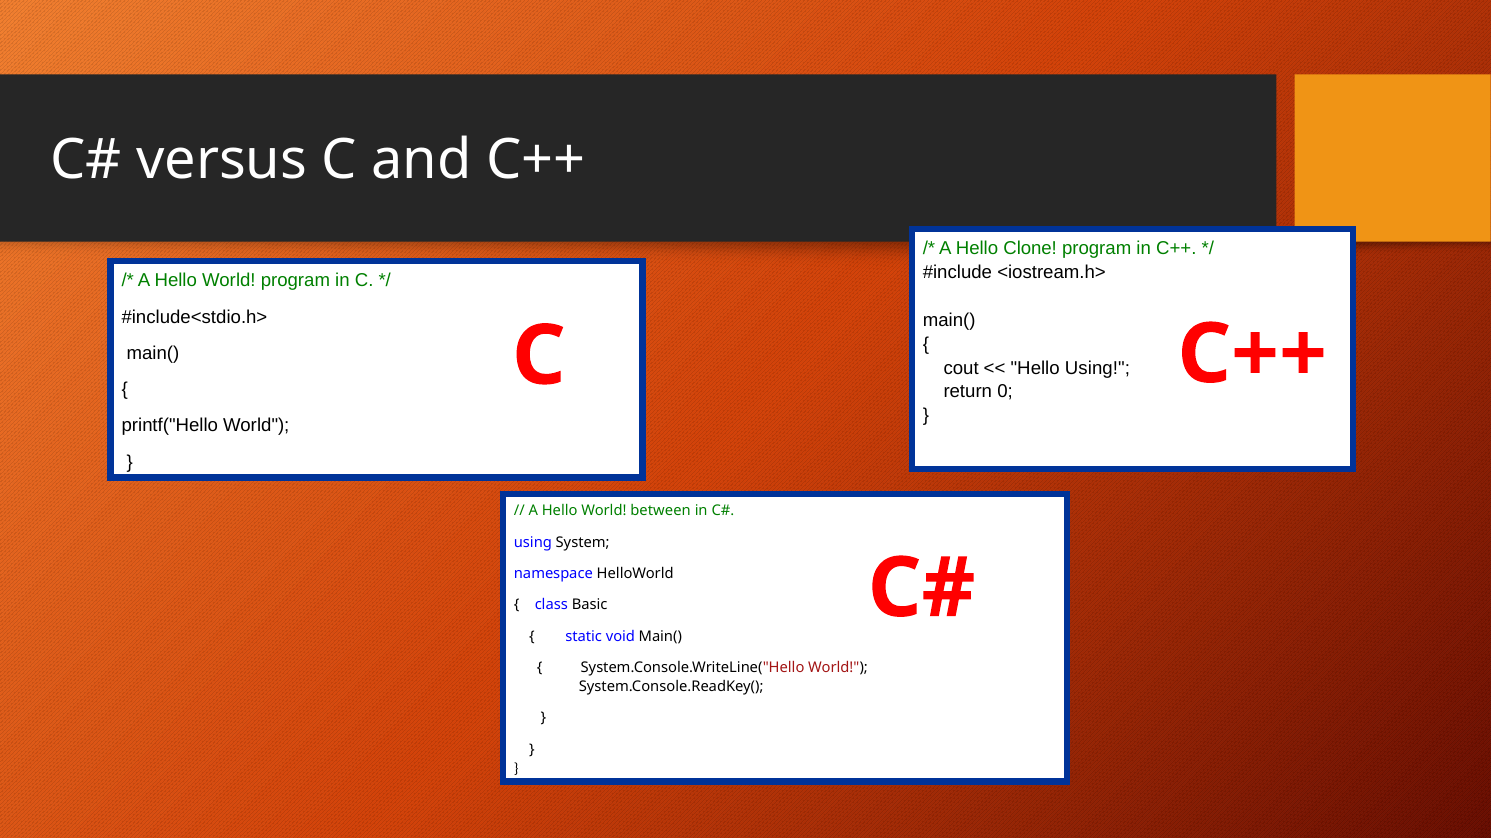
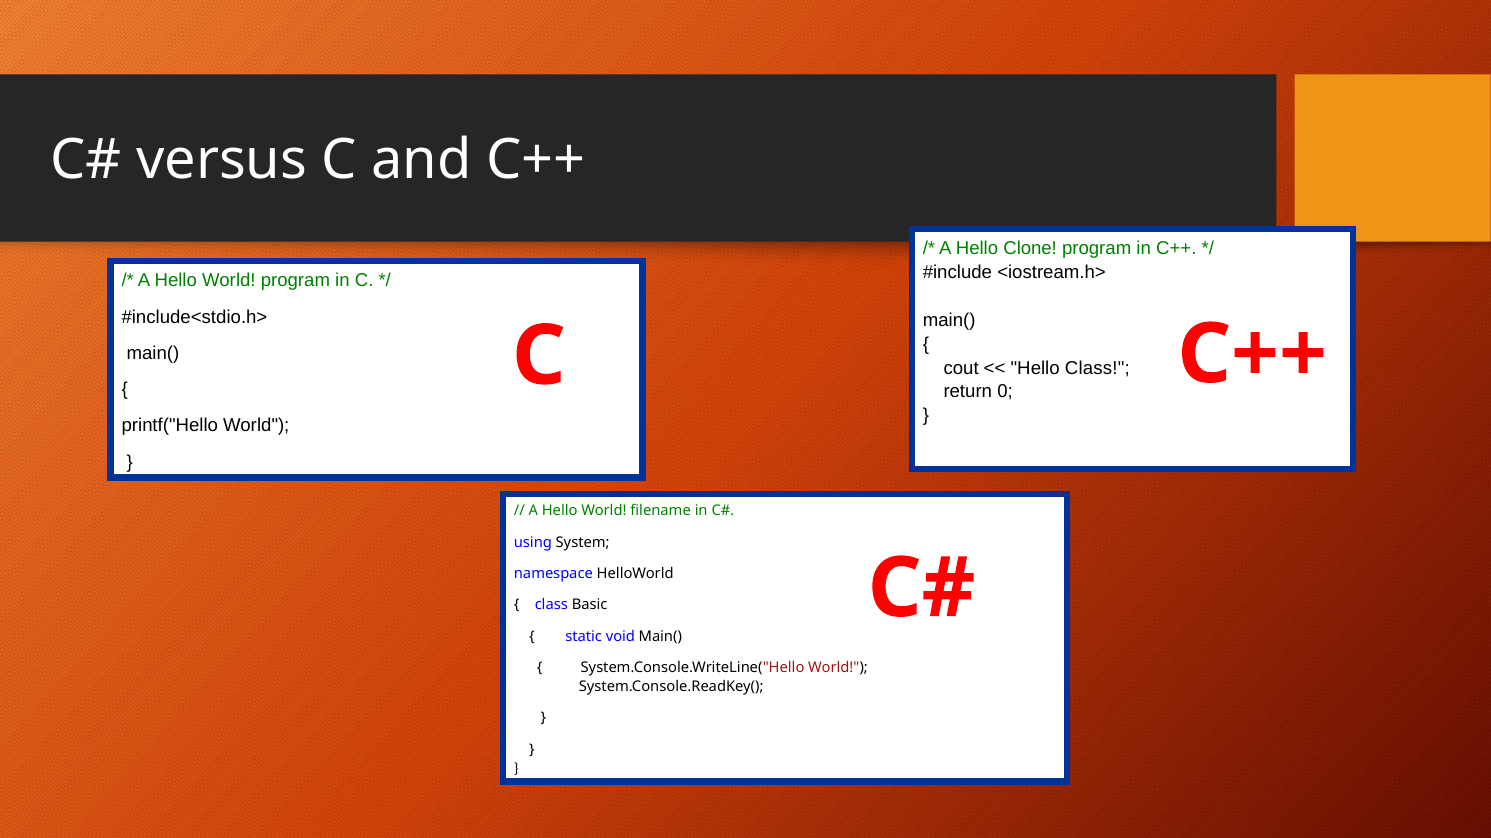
Hello Using: Using -> Class
between: between -> filename
